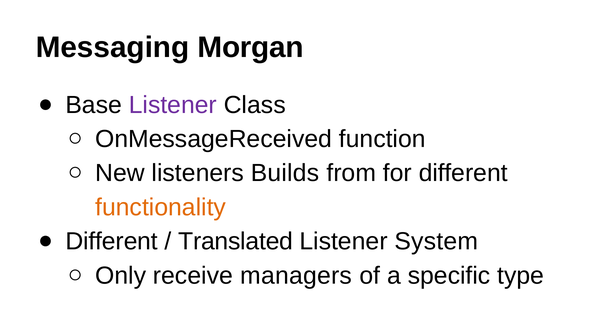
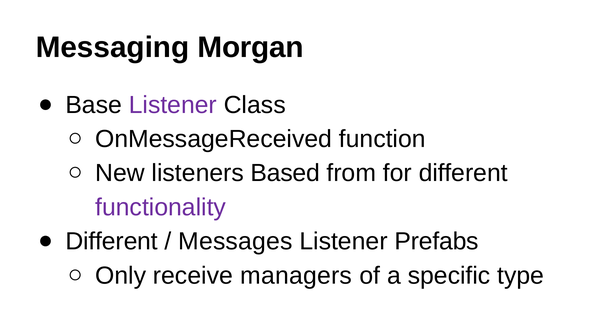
Builds: Builds -> Based
functionality colour: orange -> purple
Translated: Translated -> Messages
System: System -> Prefabs
